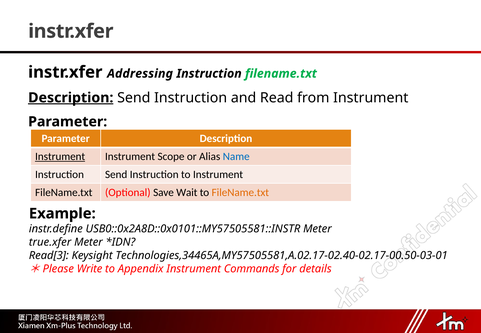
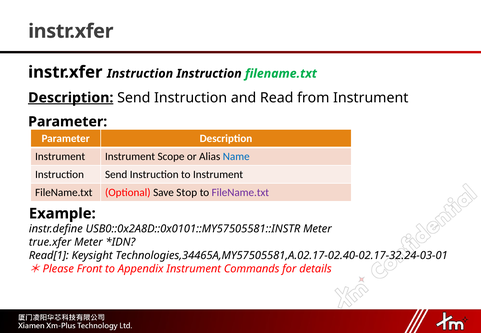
instr.xfer Addressing: Addressing -> Instruction
Instrument at (60, 157) underline: present -> none
Wait: Wait -> Stop
FileName.txt at (240, 193) colour: orange -> purple
Read[3: Read[3 -> Read[1
Technologies,34465A,MY57505581,A.02.17-02.40-02.17-00.50-03-01: Technologies,34465A,MY57505581,A.02.17-02.40-02.17-00.50-03-01 -> Technologies,34465A,MY57505581,A.02.17-02.40-02.17-32.24-03-01
Write: Write -> Front
